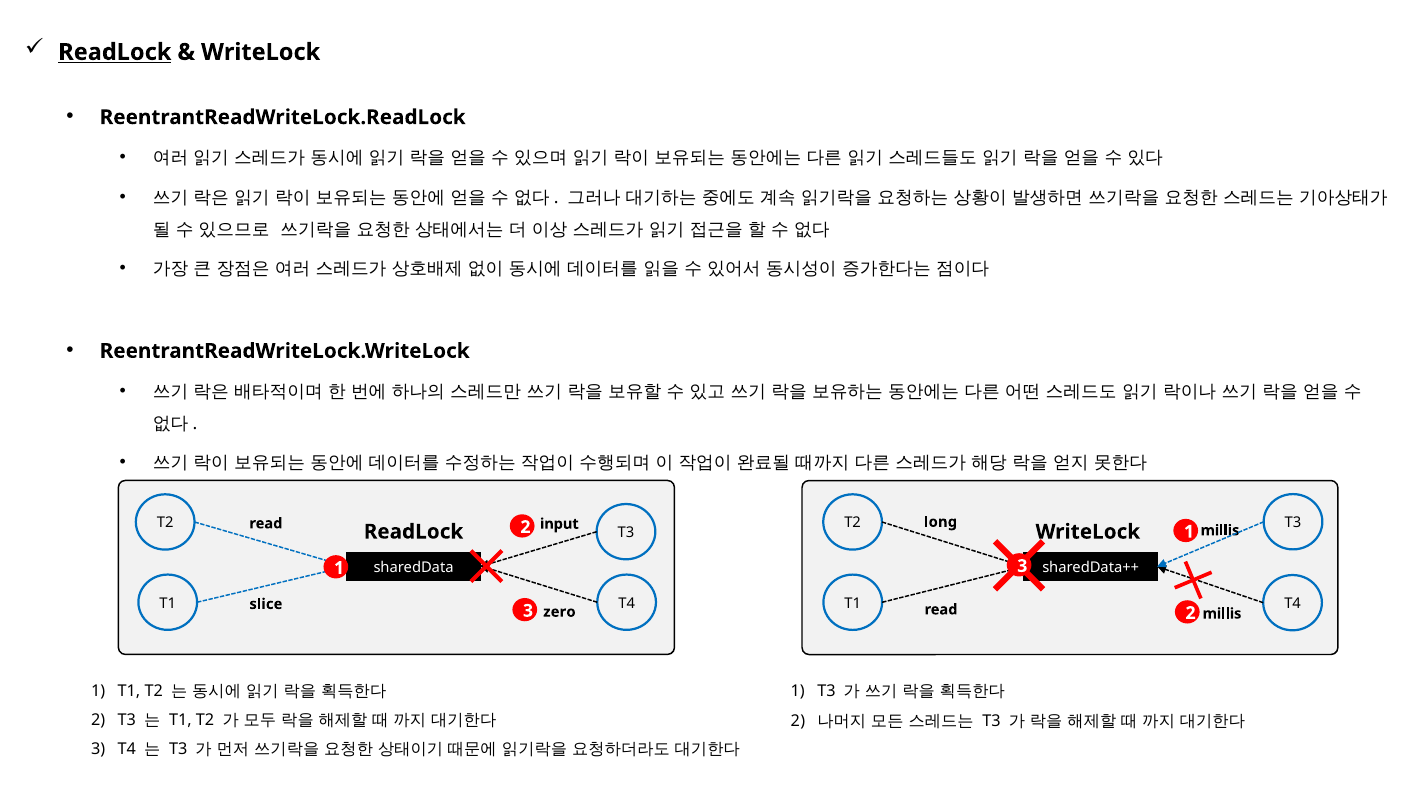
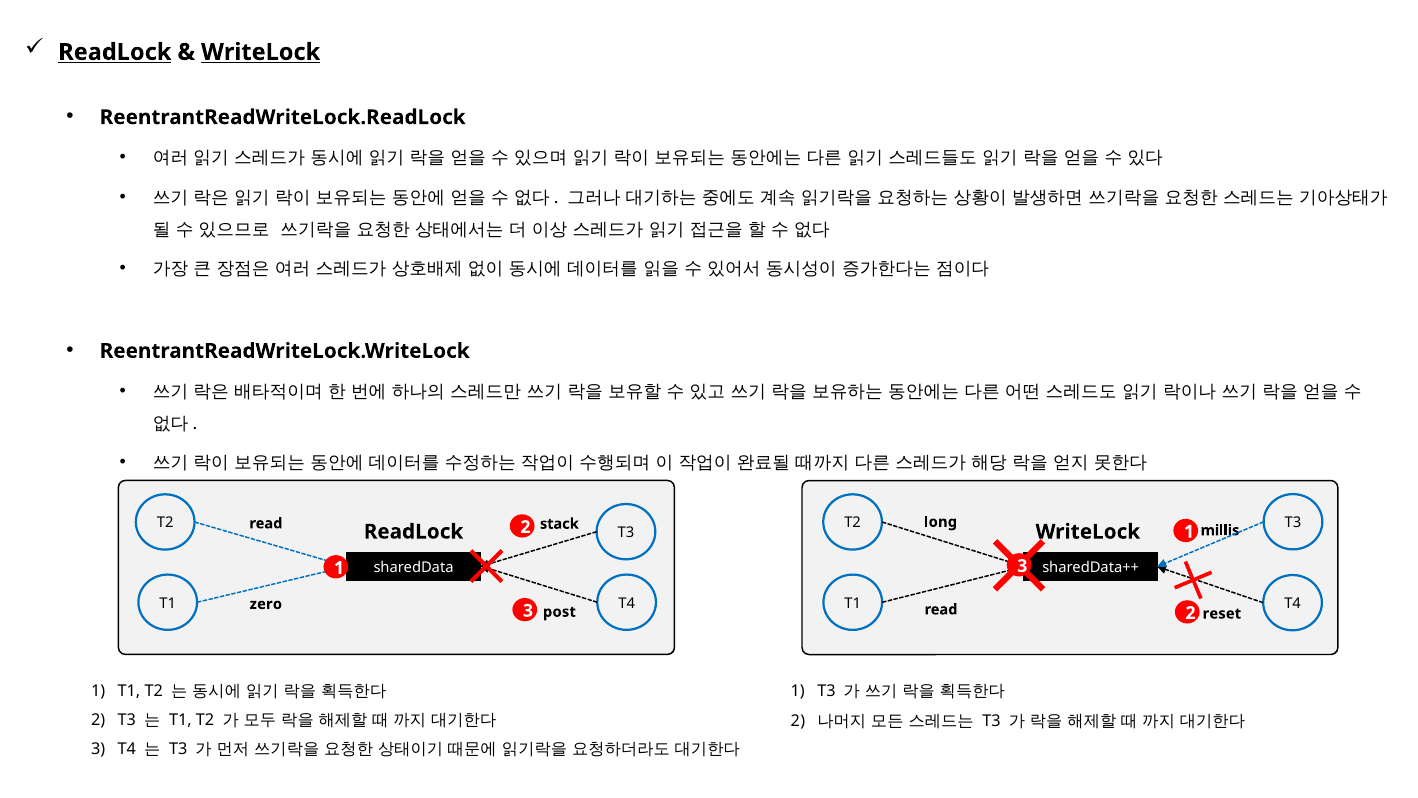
WriteLock at (261, 52) underline: none -> present
input: input -> stack
slice: slice -> zero
zero: zero -> post
millis at (1222, 613): millis -> reset
